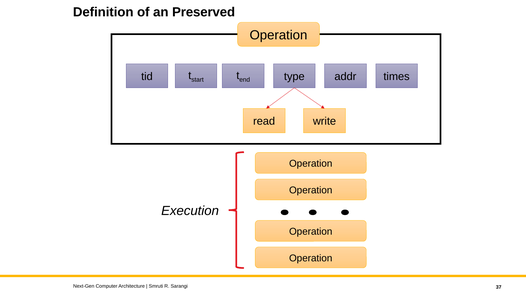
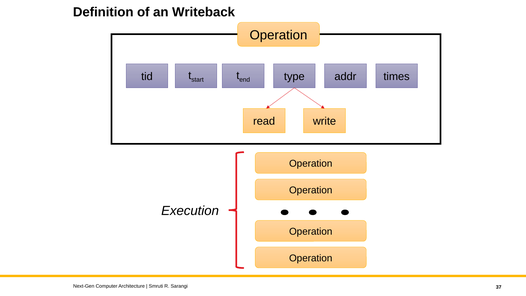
Preserved: Preserved -> Writeback
